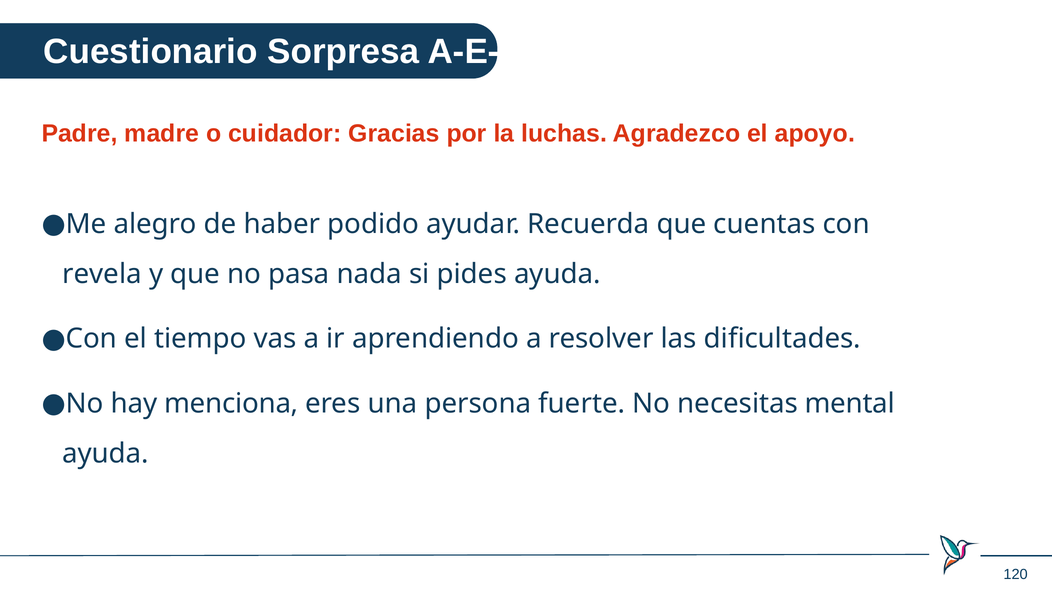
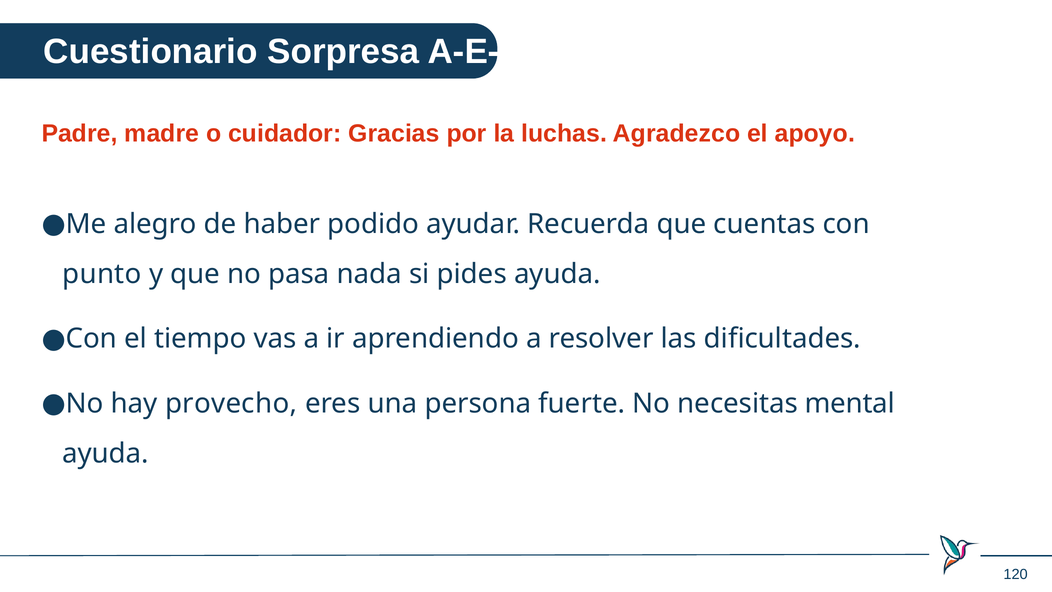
revela: revela -> punto
menciona: menciona -> provecho
